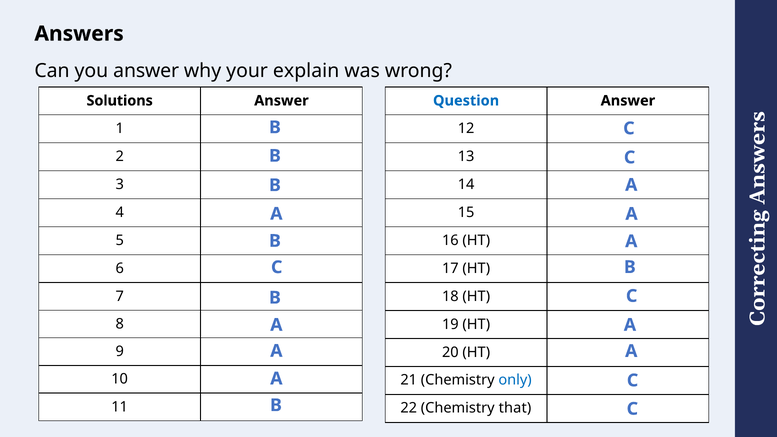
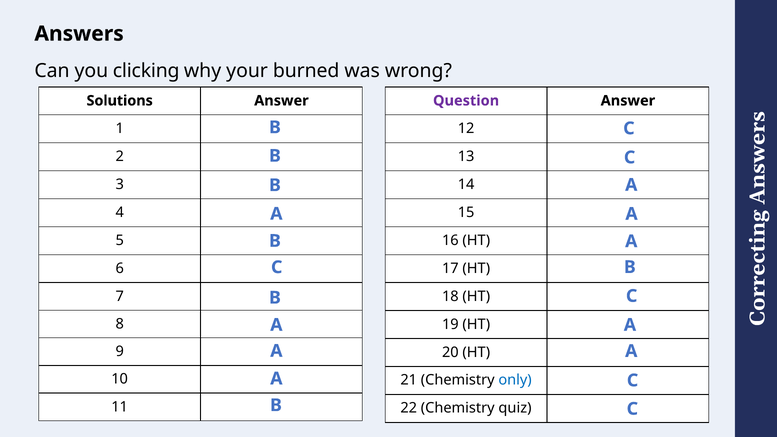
you answer: answer -> clicking
explain: explain -> burned
Question colour: blue -> purple
that: that -> quiz
